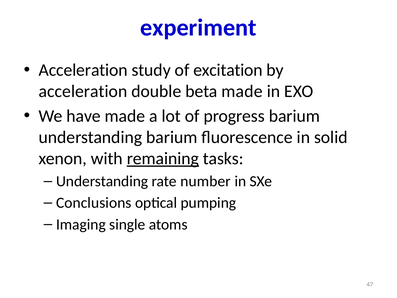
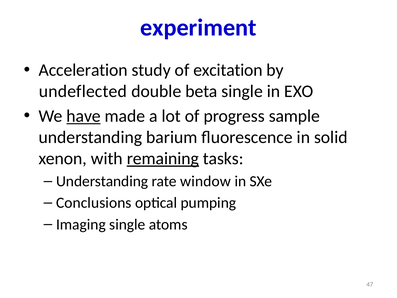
acceleration at (83, 91): acceleration -> undeflected
beta made: made -> single
have underline: none -> present
progress barium: barium -> sample
number: number -> window
